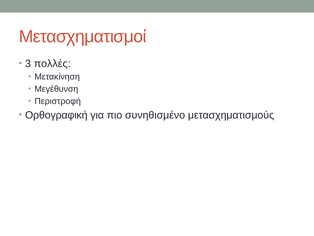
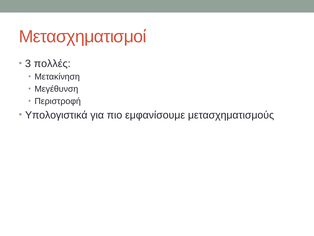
Ορθογραφική: Ορθογραφική -> Υπολογιστικά
συνηθισμένο: συνηθισμένο -> εμφανίσουμε
